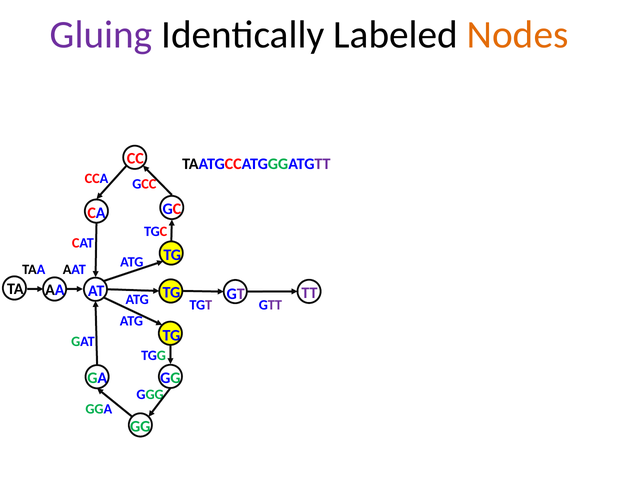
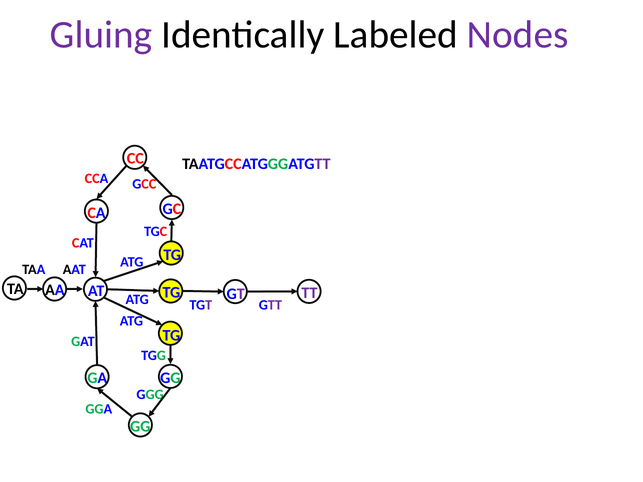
Nodes colour: orange -> purple
